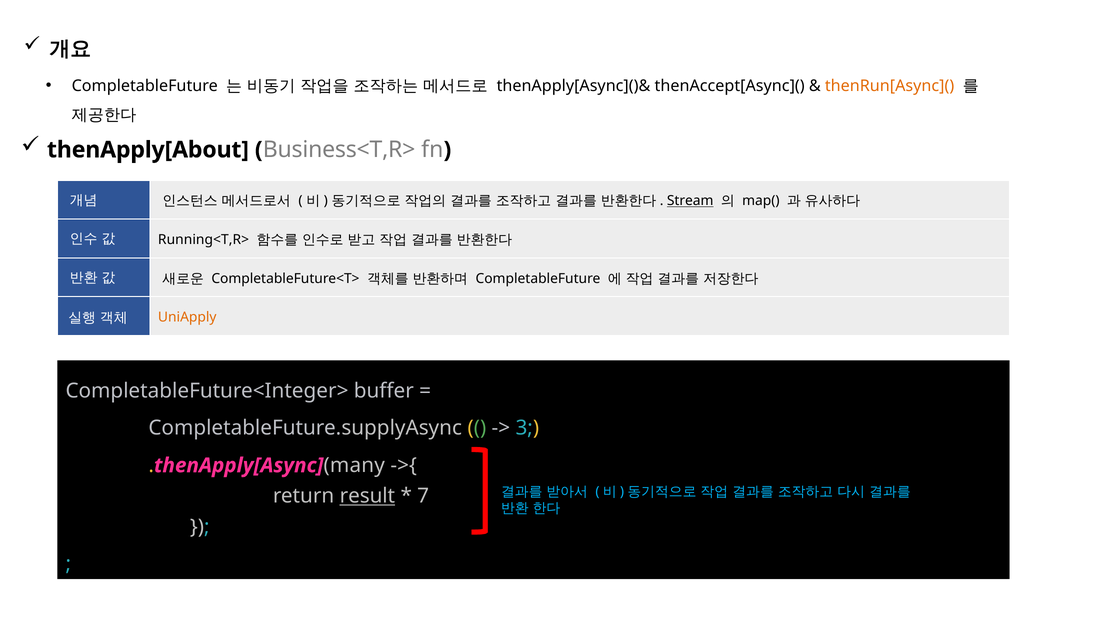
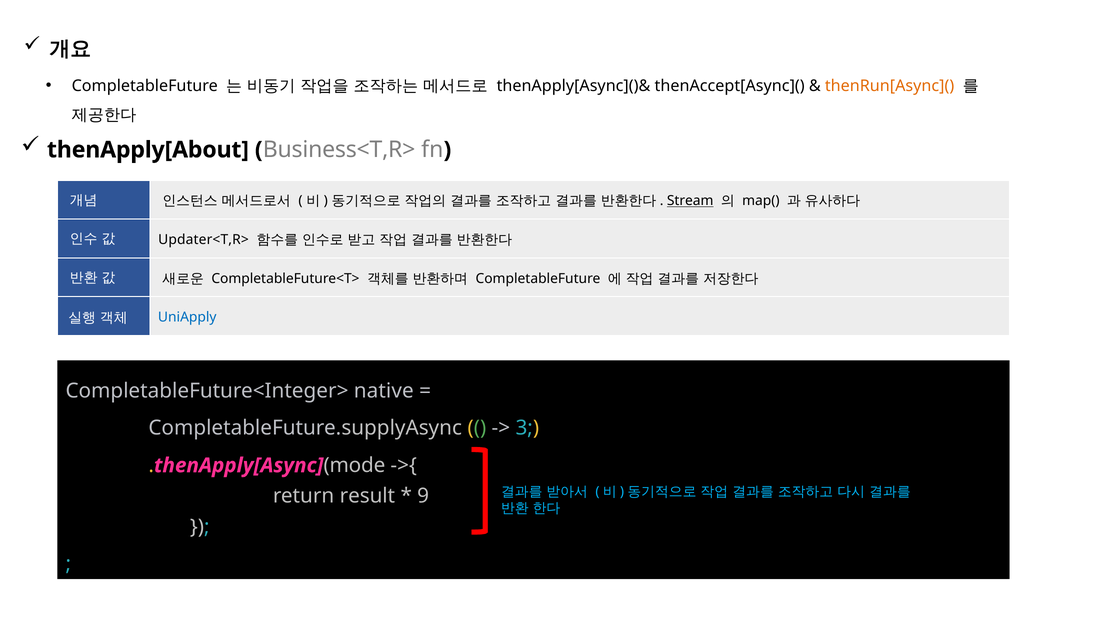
Running<T,R>: Running<T,R> -> Updater<T,R>
UniApply colour: orange -> blue
buffer: buffer -> native
many: many -> mode
result underline: present -> none
7: 7 -> 9
